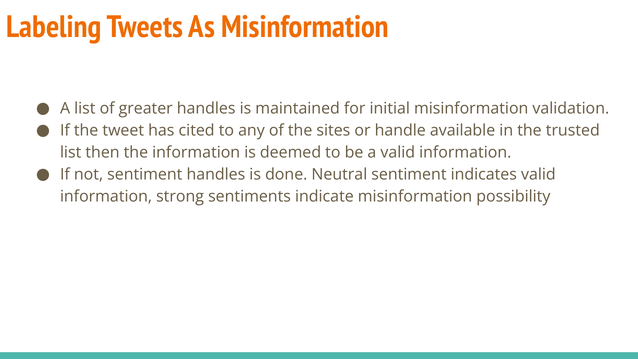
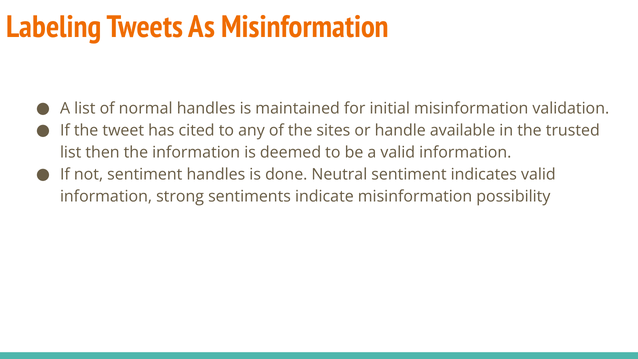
greater: greater -> normal
